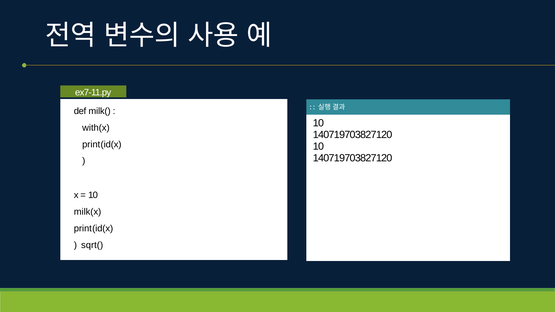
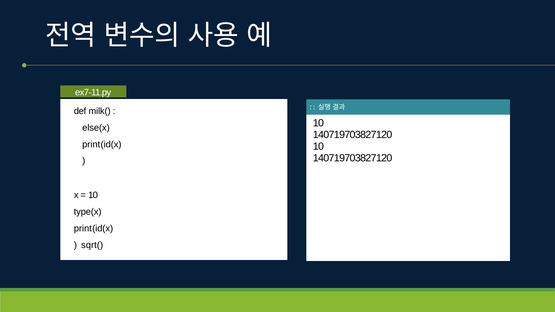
with(x: with(x -> else(x
milk(x: milk(x -> type(x
